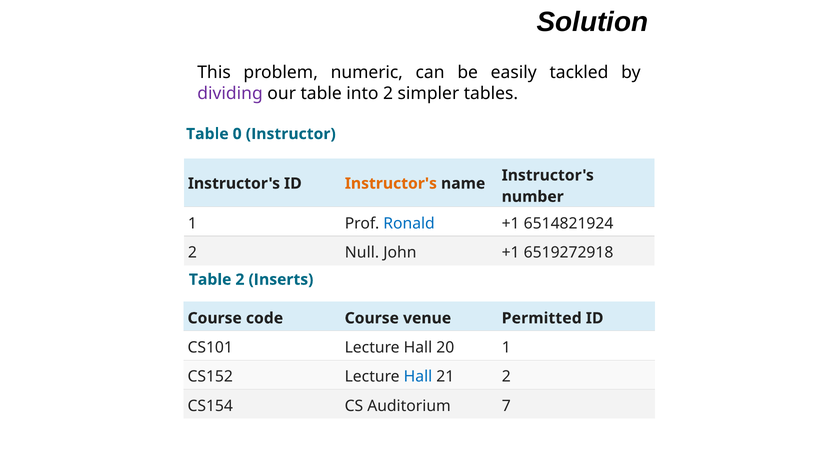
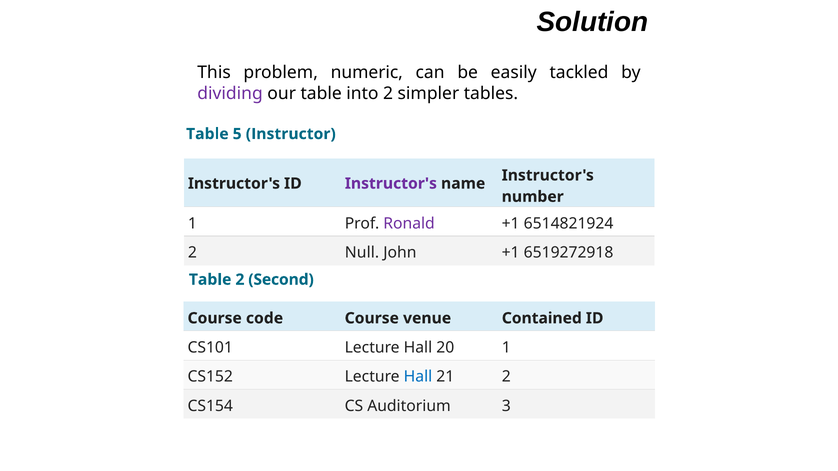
0: 0 -> 5
Instructor's at (391, 184) colour: orange -> purple
Ronald colour: blue -> purple
Inserts: Inserts -> Second
Permitted: Permitted -> Contained
7: 7 -> 3
